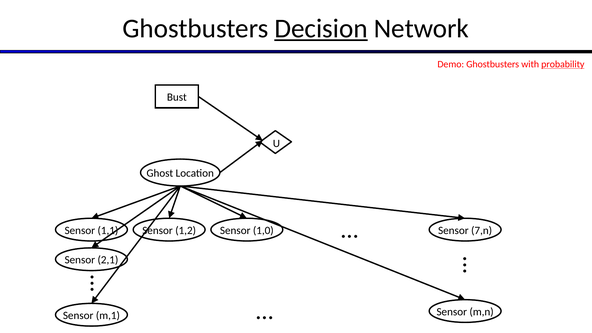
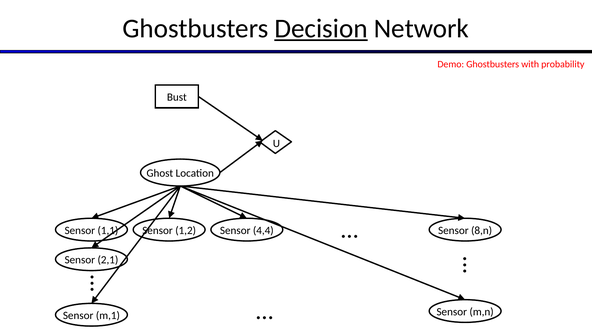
probability underline: present -> none
1,0: 1,0 -> 4,4
7,n: 7,n -> 8,n
